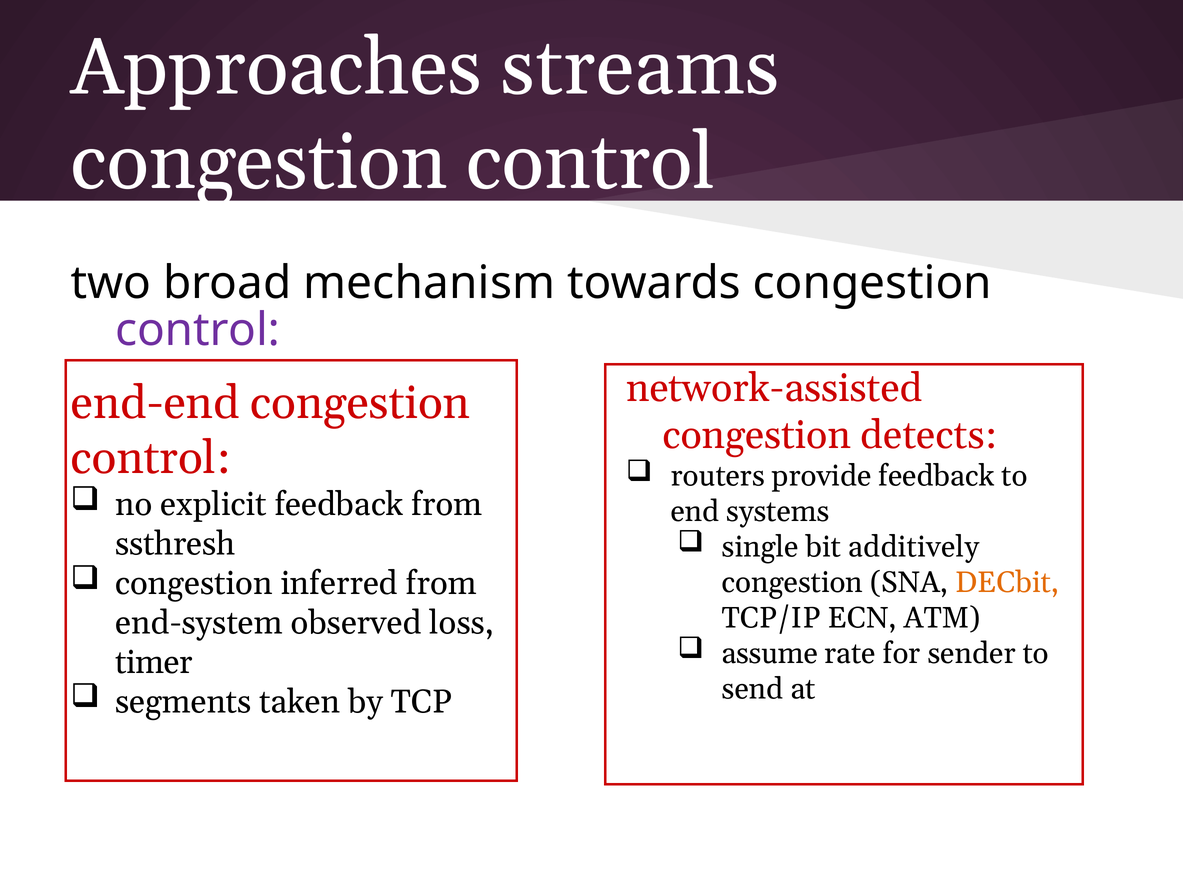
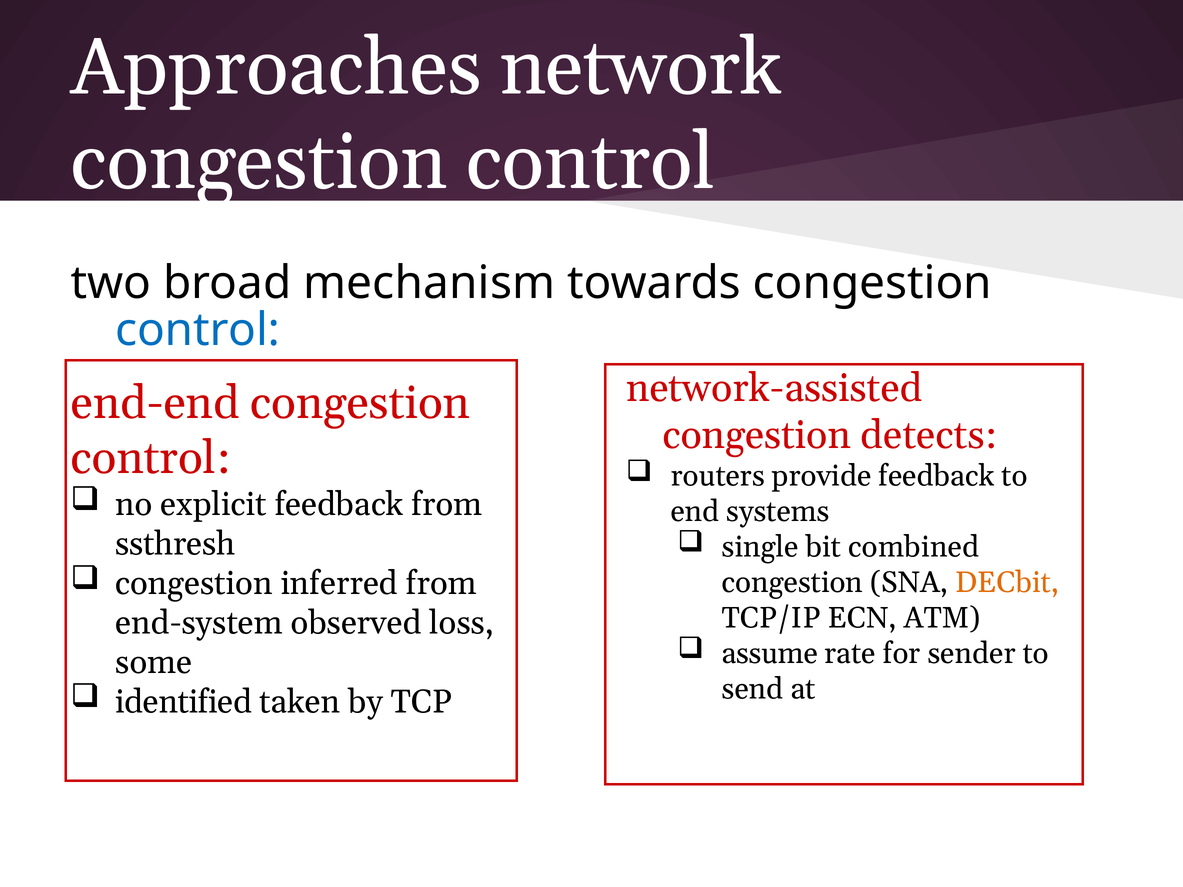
streams: streams -> network
control at (198, 330) colour: purple -> blue
additively: additively -> combined
timer: timer -> some
segments: segments -> identified
